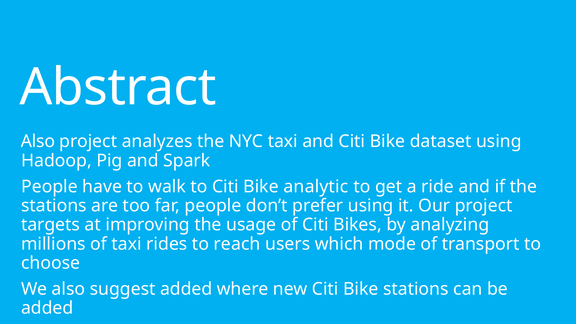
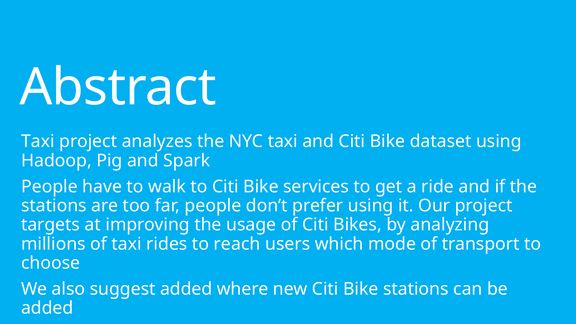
Also at (38, 141): Also -> Taxi
analytic: analytic -> services
